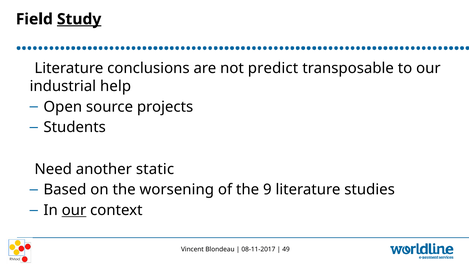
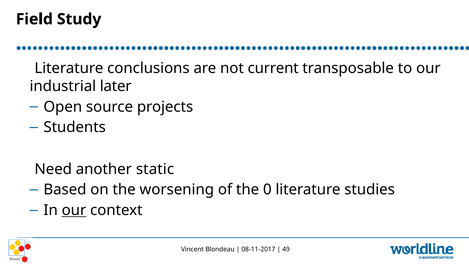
Study underline: present -> none
predict: predict -> current
help: help -> later
9: 9 -> 0
